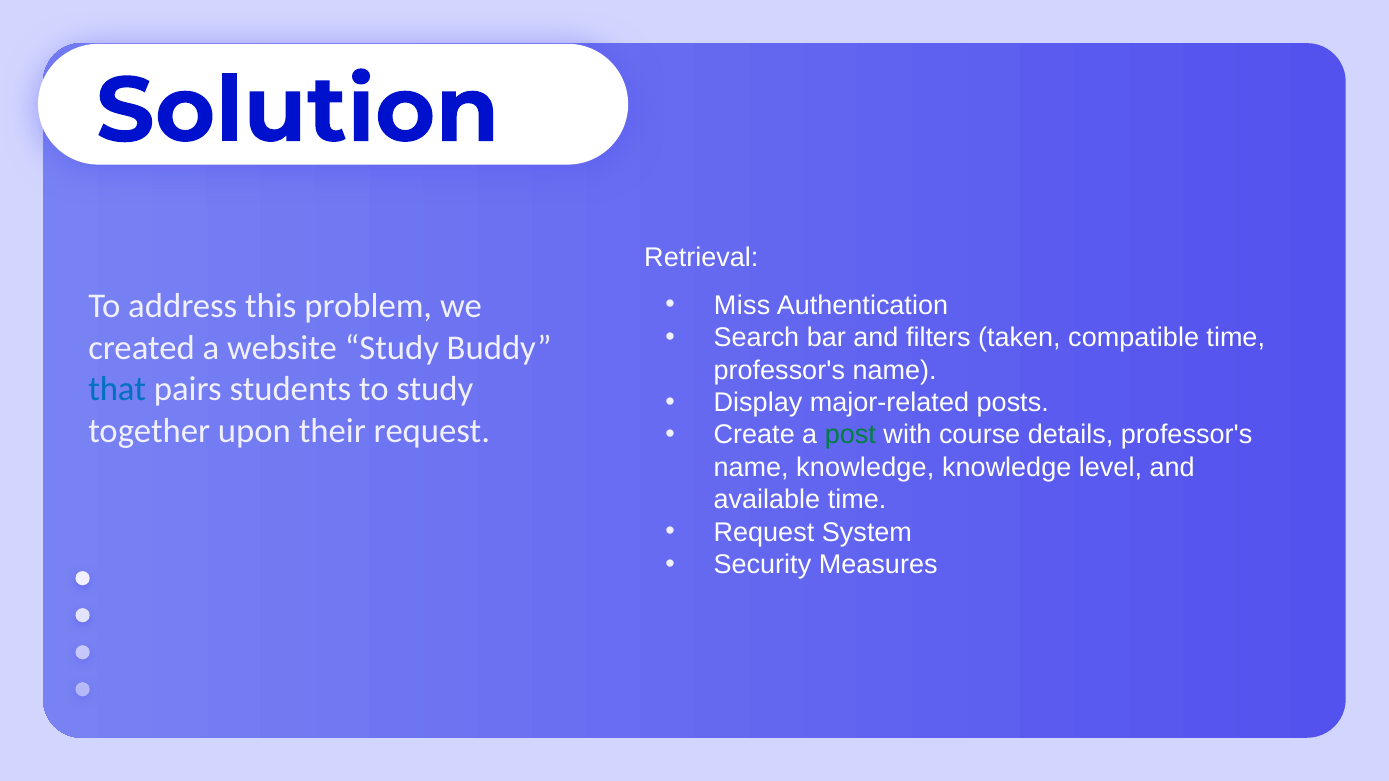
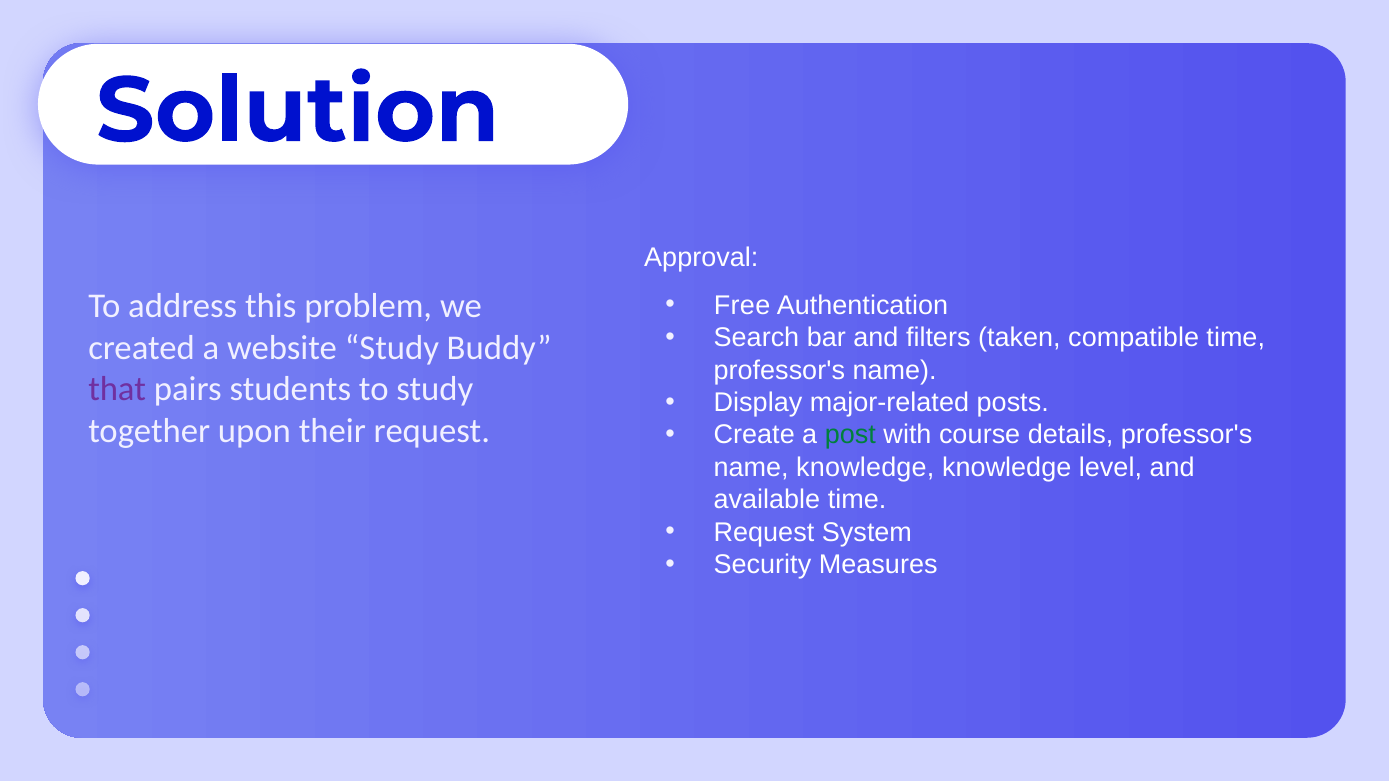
Retrieval: Retrieval -> Approval
Miss: Miss -> Free
that colour: blue -> purple
